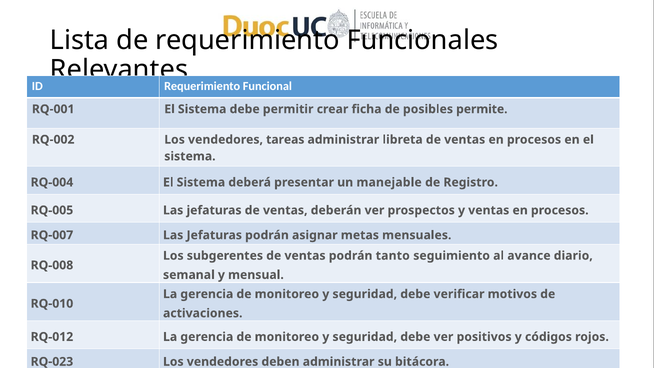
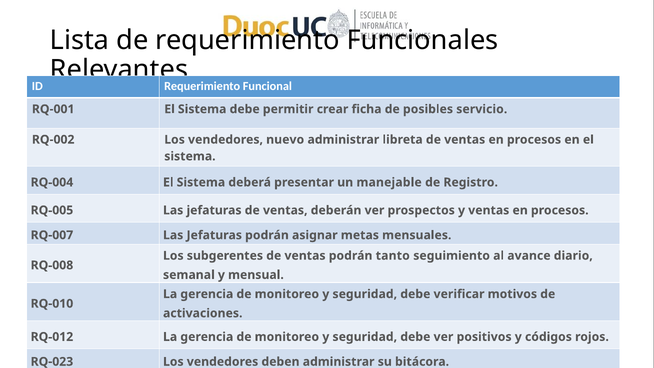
permite: permite -> servicio
tareas: tareas -> nuevo
